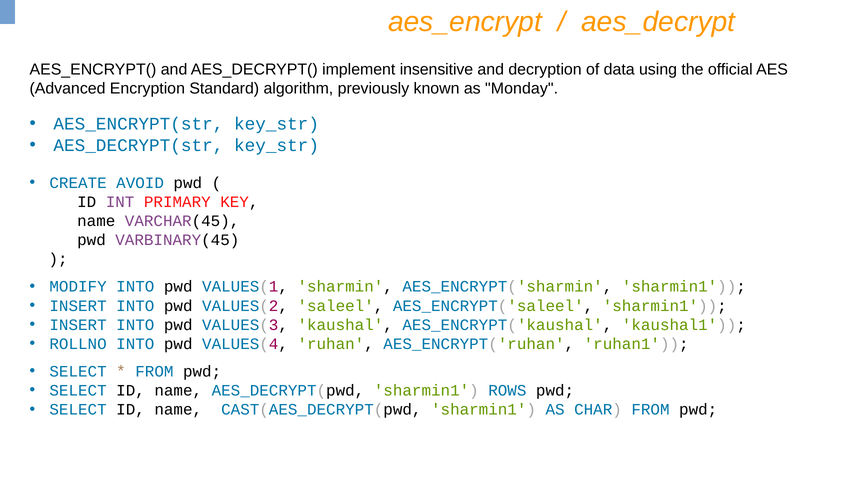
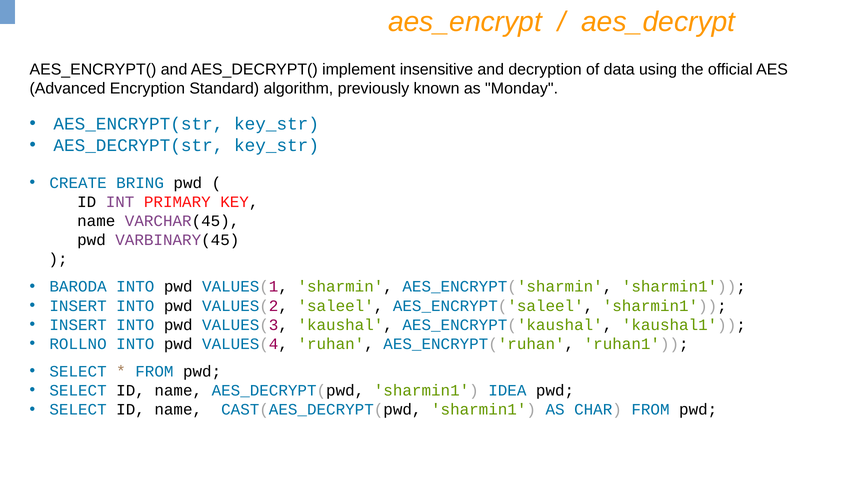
AVOID: AVOID -> BRING
MODIFY: MODIFY -> BARODA
ROWS: ROWS -> IDEA
